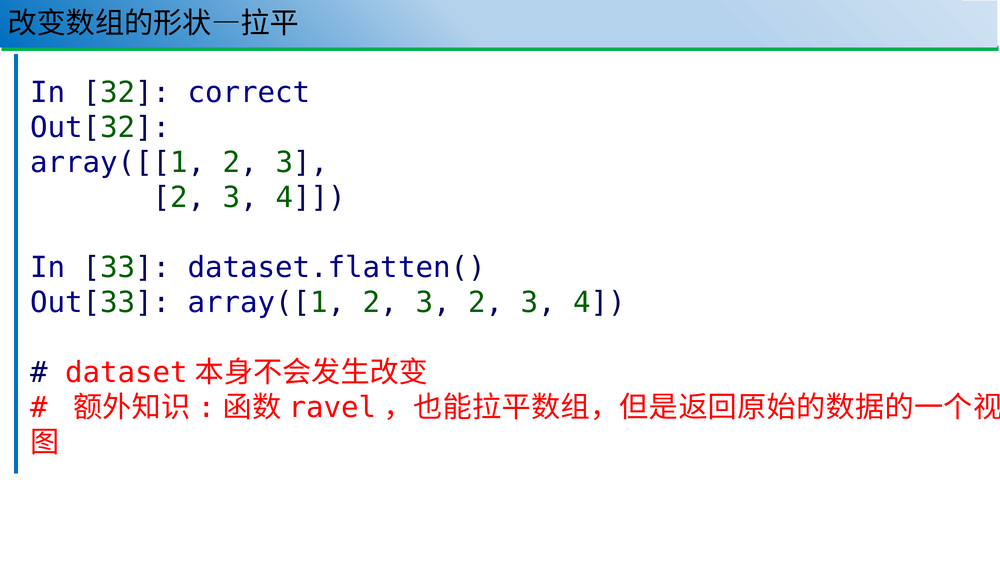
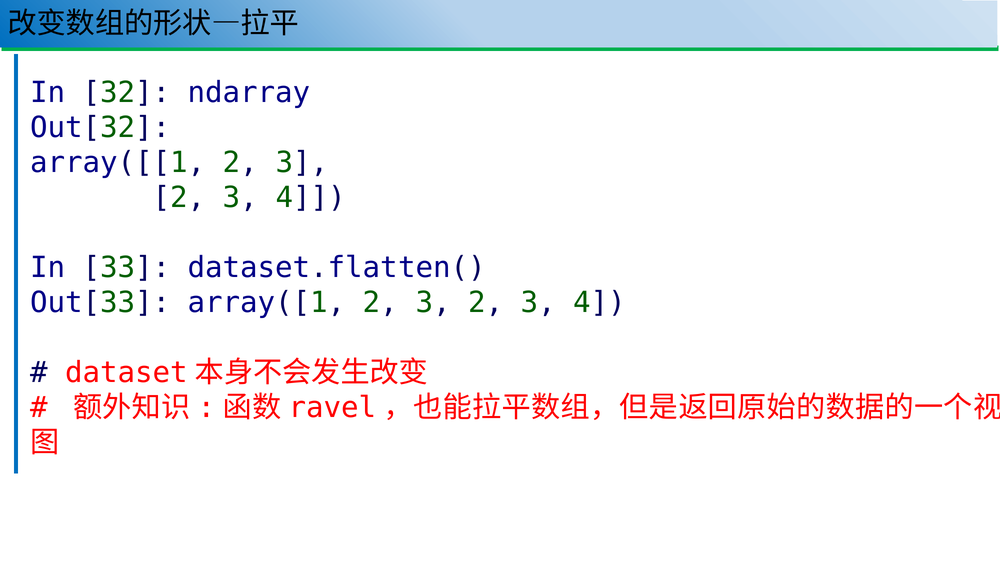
correct: correct -> ndarray
